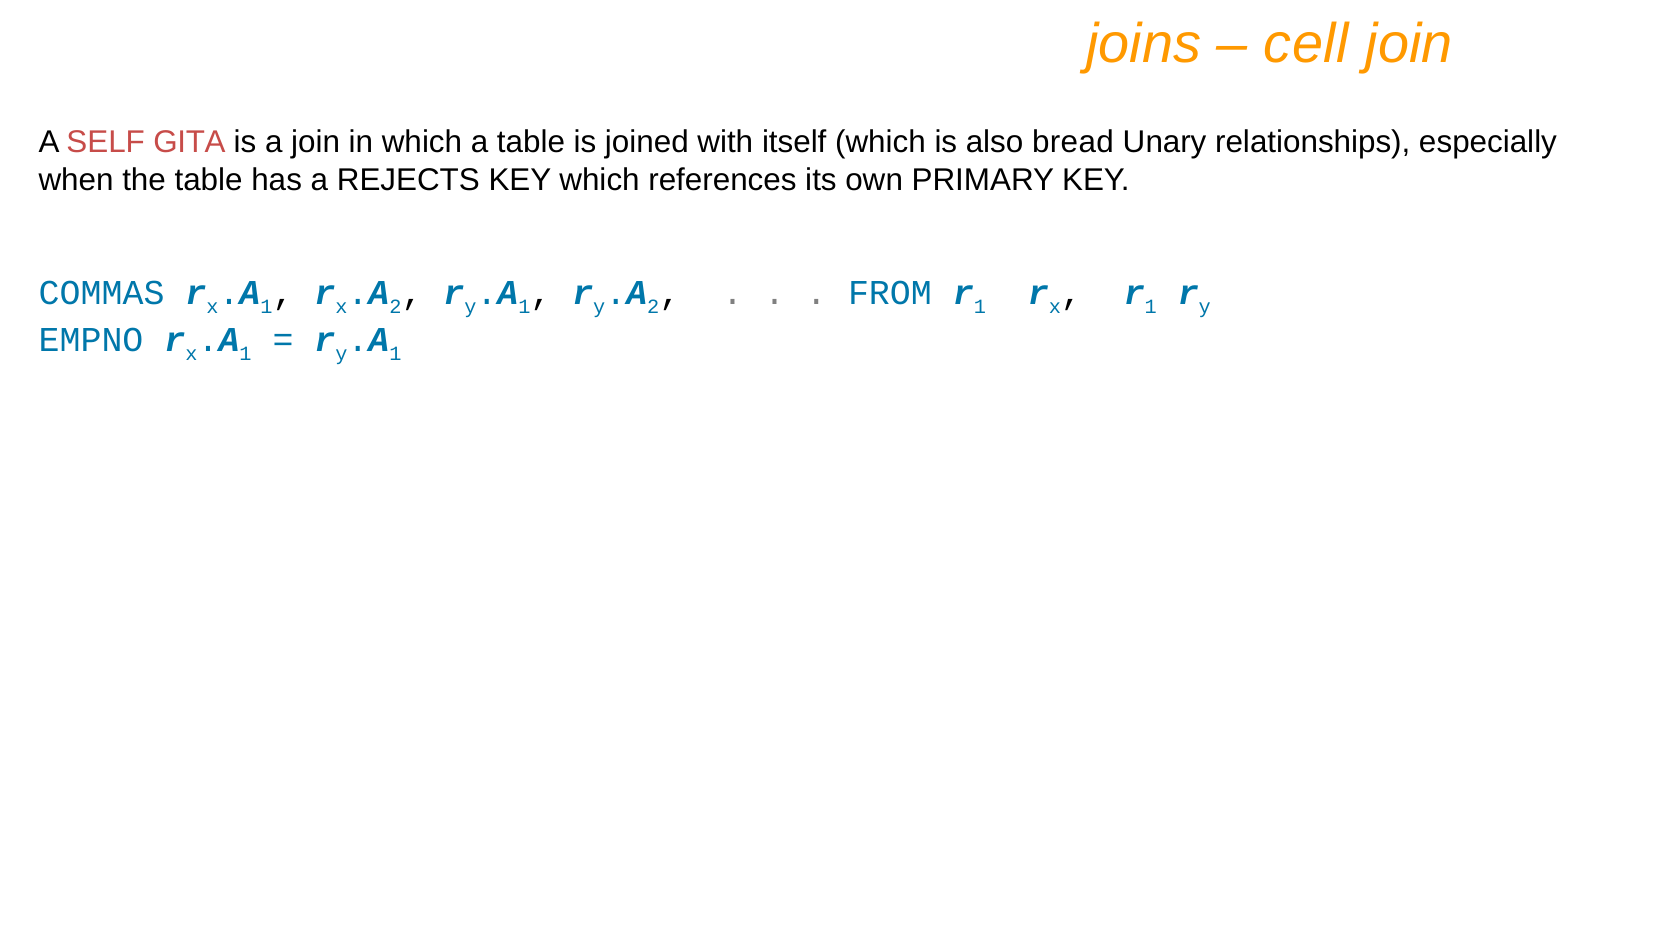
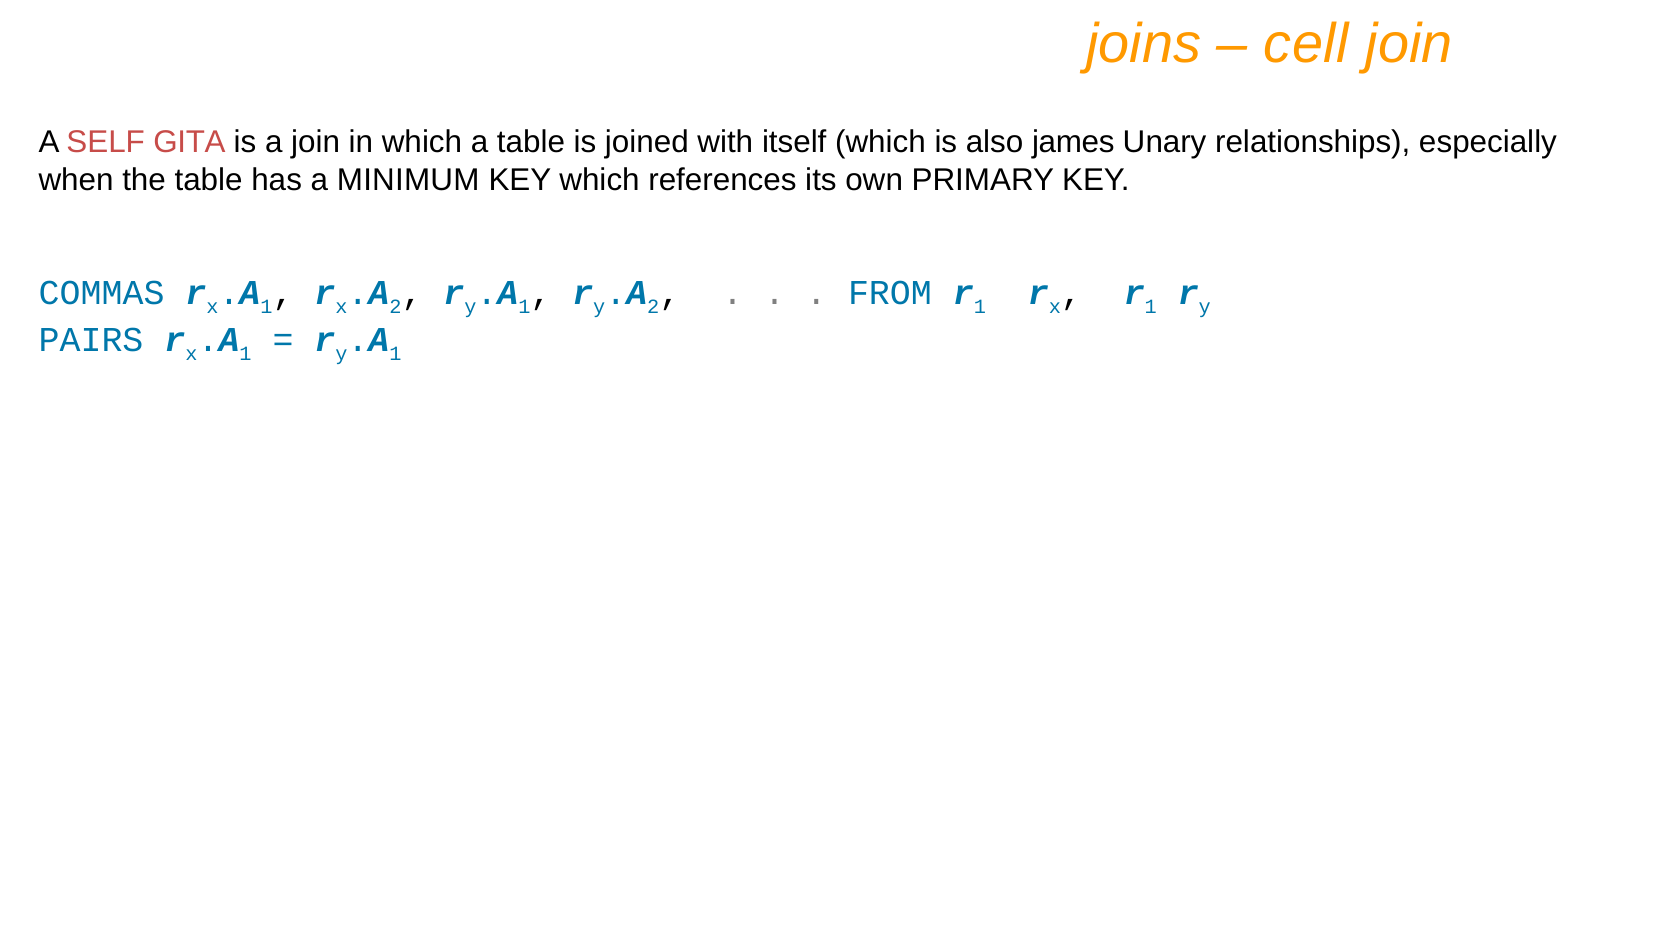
bread: bread -> james
REJECTS: REJECTS -> MINIMUM
EMPNO: EMPNO -> PAIRS
